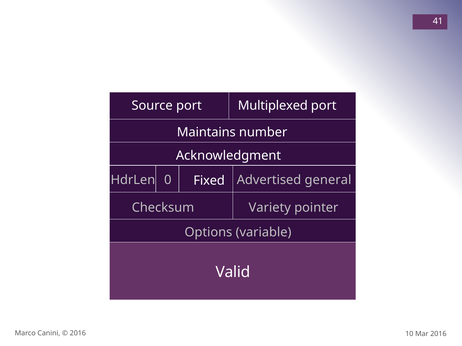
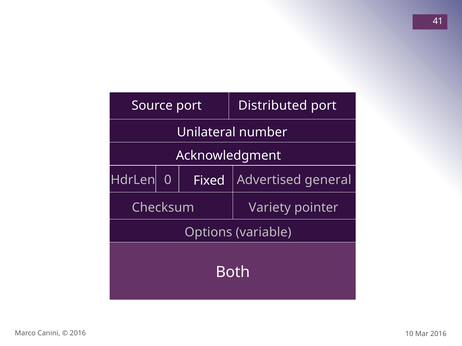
Multiplexed: Multiplexed -> Distributed
Maintains: Maintains -> Unilateral
Valid: Valid -> Both
